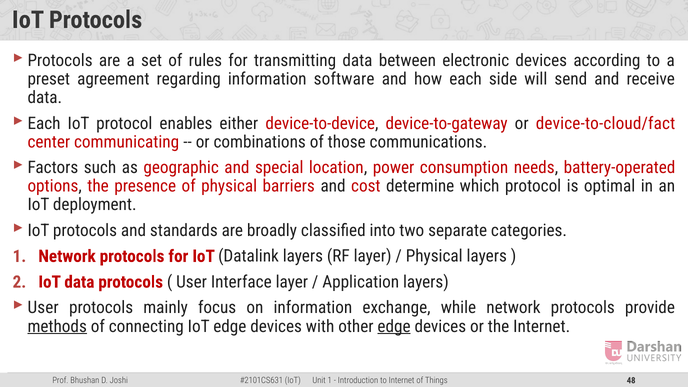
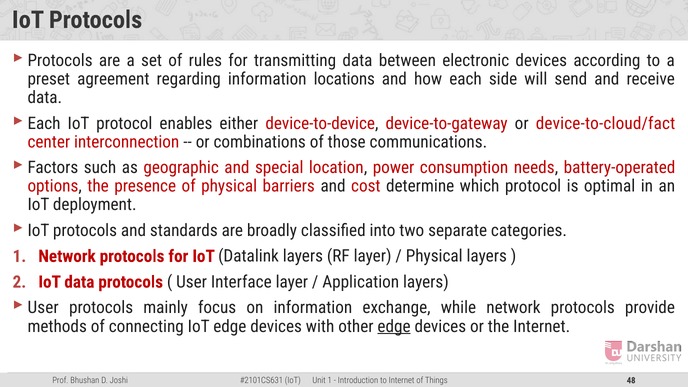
software: software -> locations
communicating: communicating -> interconnection
methods underline: present -> none
